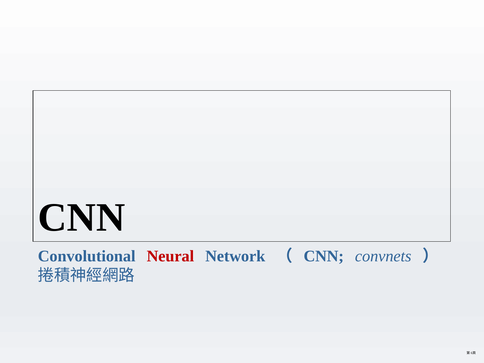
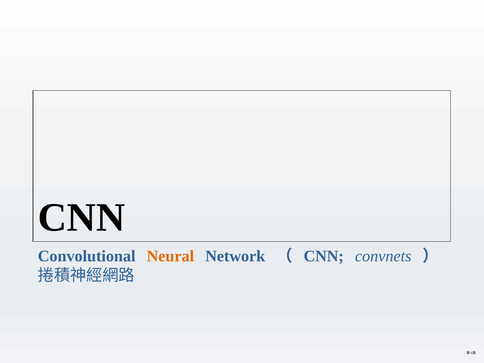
Neural colour: red -> orange
